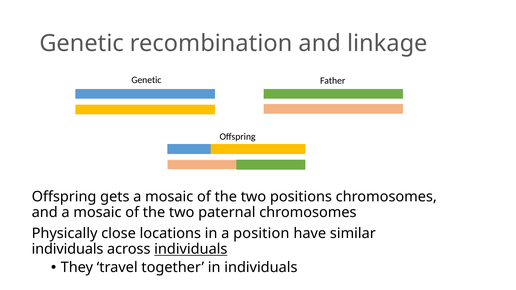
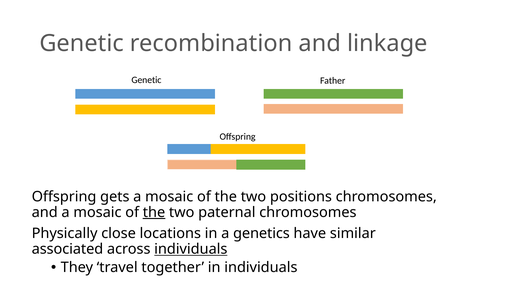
the at (154, 213) underline: none -> present
position: position -> genetics
individuals at (68, 249): individuals -> associated
